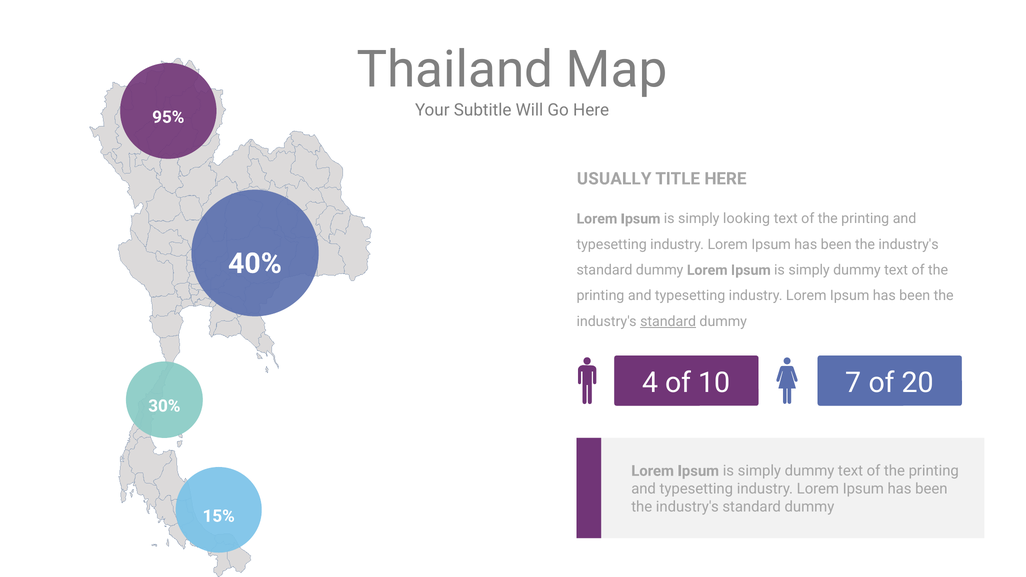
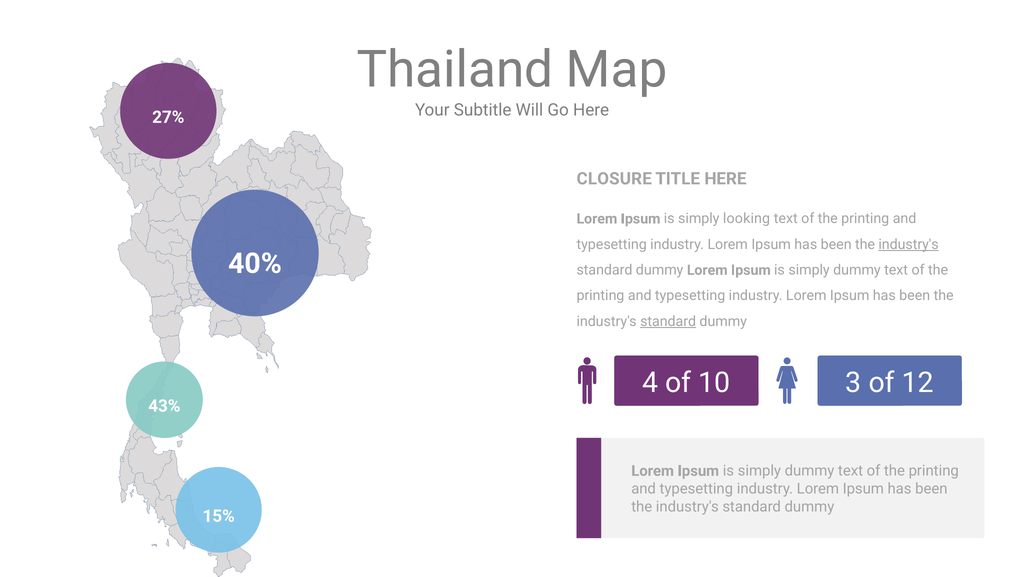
95%: 95% -> 27%
USUALLY: USUALLY -> CLOSURE
industry's at (909, 244) underline: none -> present
7: 7 -> 3
20: 20 -> 12
30%: 30% -> 43%
